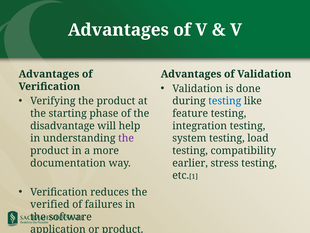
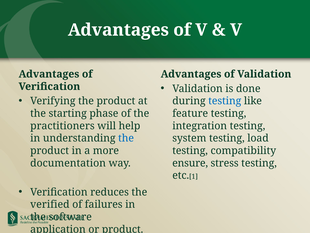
disadvantage: disadvantage -> practitioners
the at (126, 138) colour: purple -> blue
earlier: earlier -> ensure
